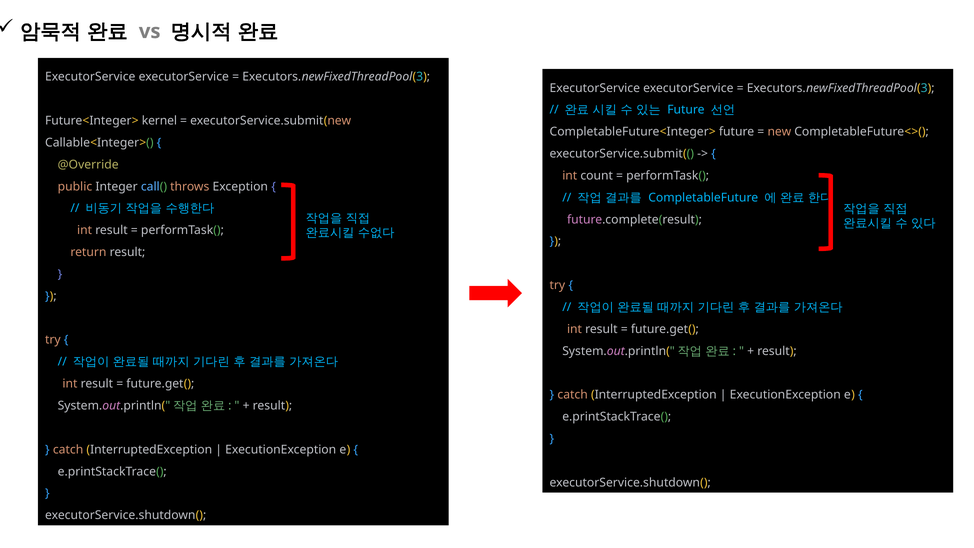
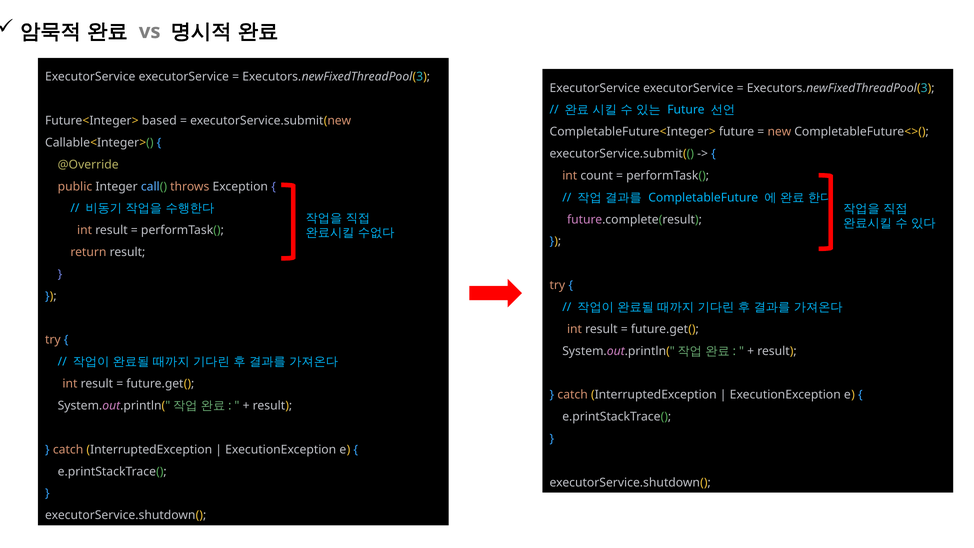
kernel: kernel -> based
